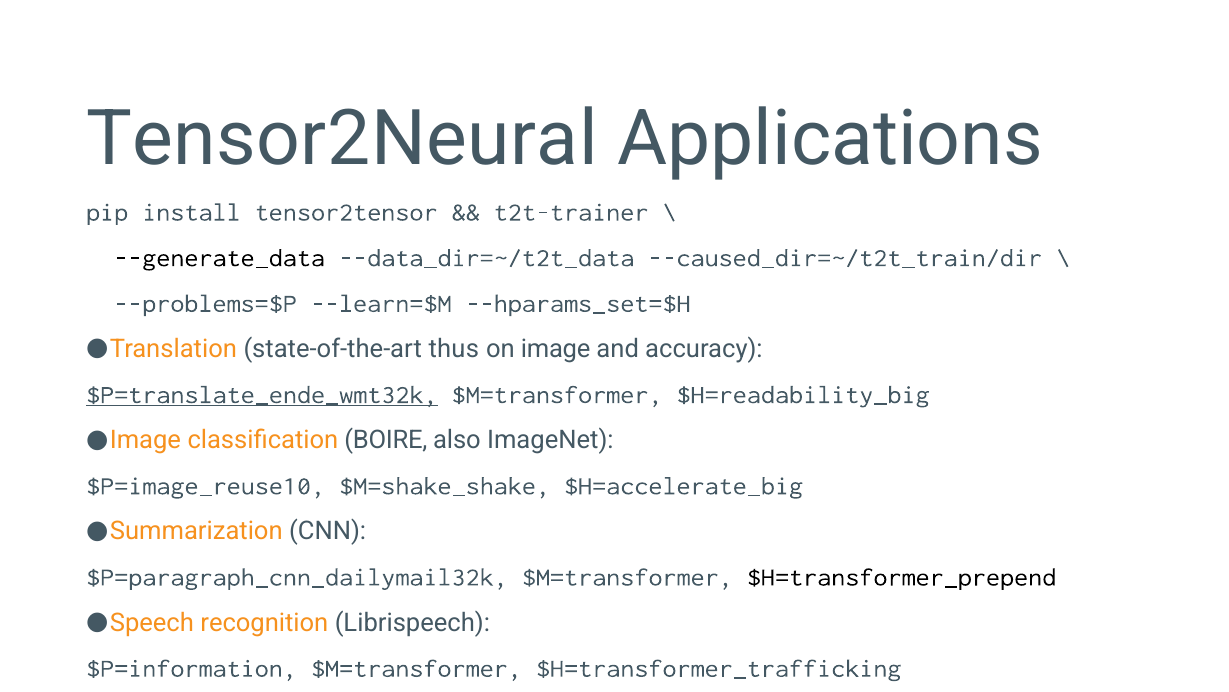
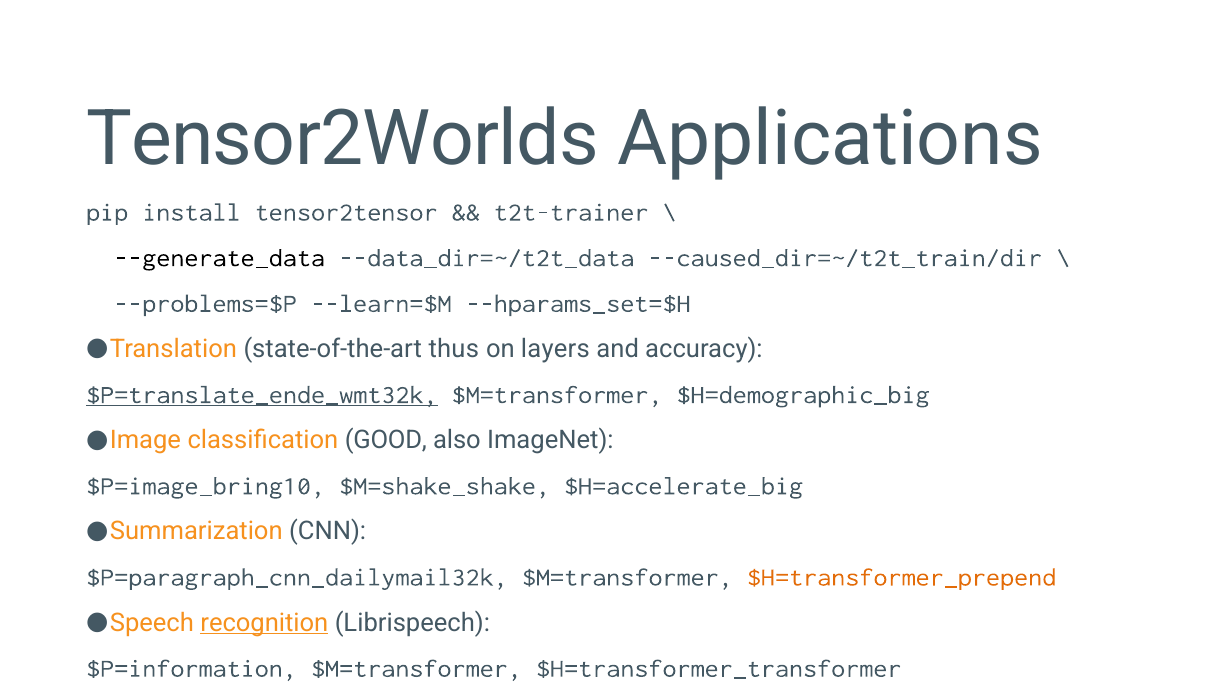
Tensor2Neural: Tensor2Neural -> Tensor2Worlds
image: image -> layers
$H=readability_big: $H=readability_big -> $H=demographic_big
BOIRE: BOIRE -> GOOD
$P=image_reuse10: $P=image_reuse10 -> $P=image_bring10
$H=transformer_prepend colour: black -> orange
recognition underline: none -> present
$H=transformer_trafficking: $H=transformer_trafficking -> $H=transformer_transformer
